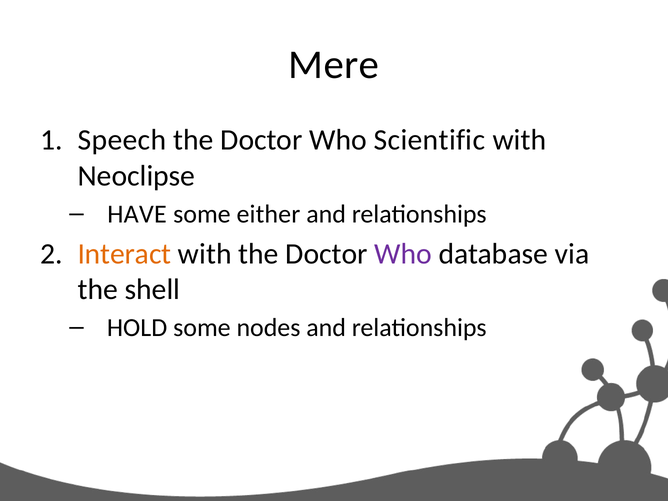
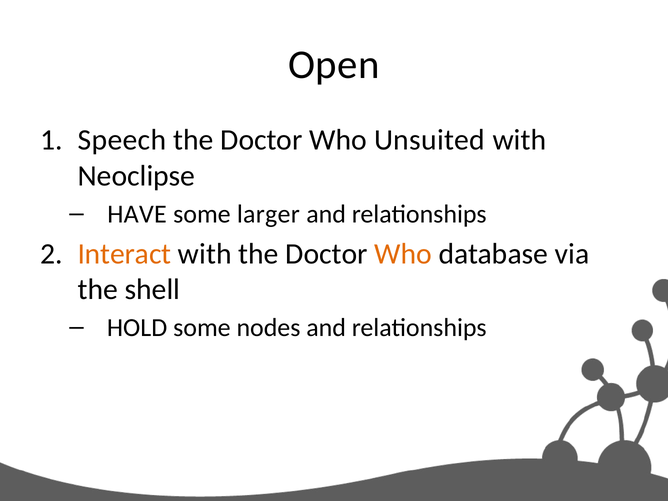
Mere: Mere -> Open
Scientific: Scientific -> Unsuited
either: either -> larger
Who at (403, 254) colour: purple -> orange
